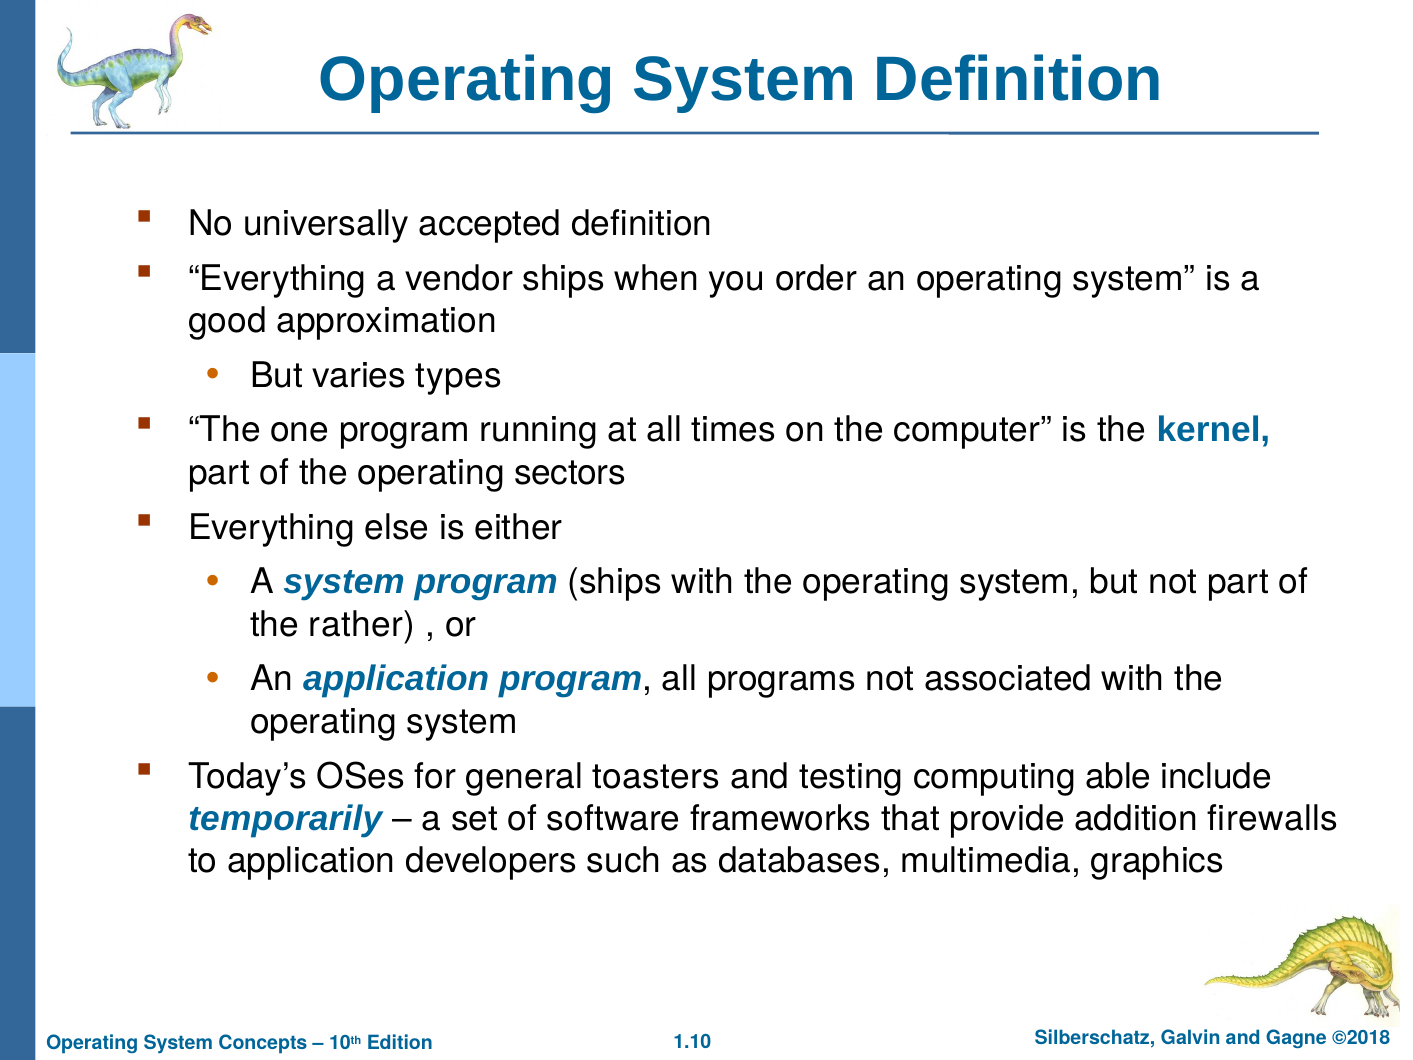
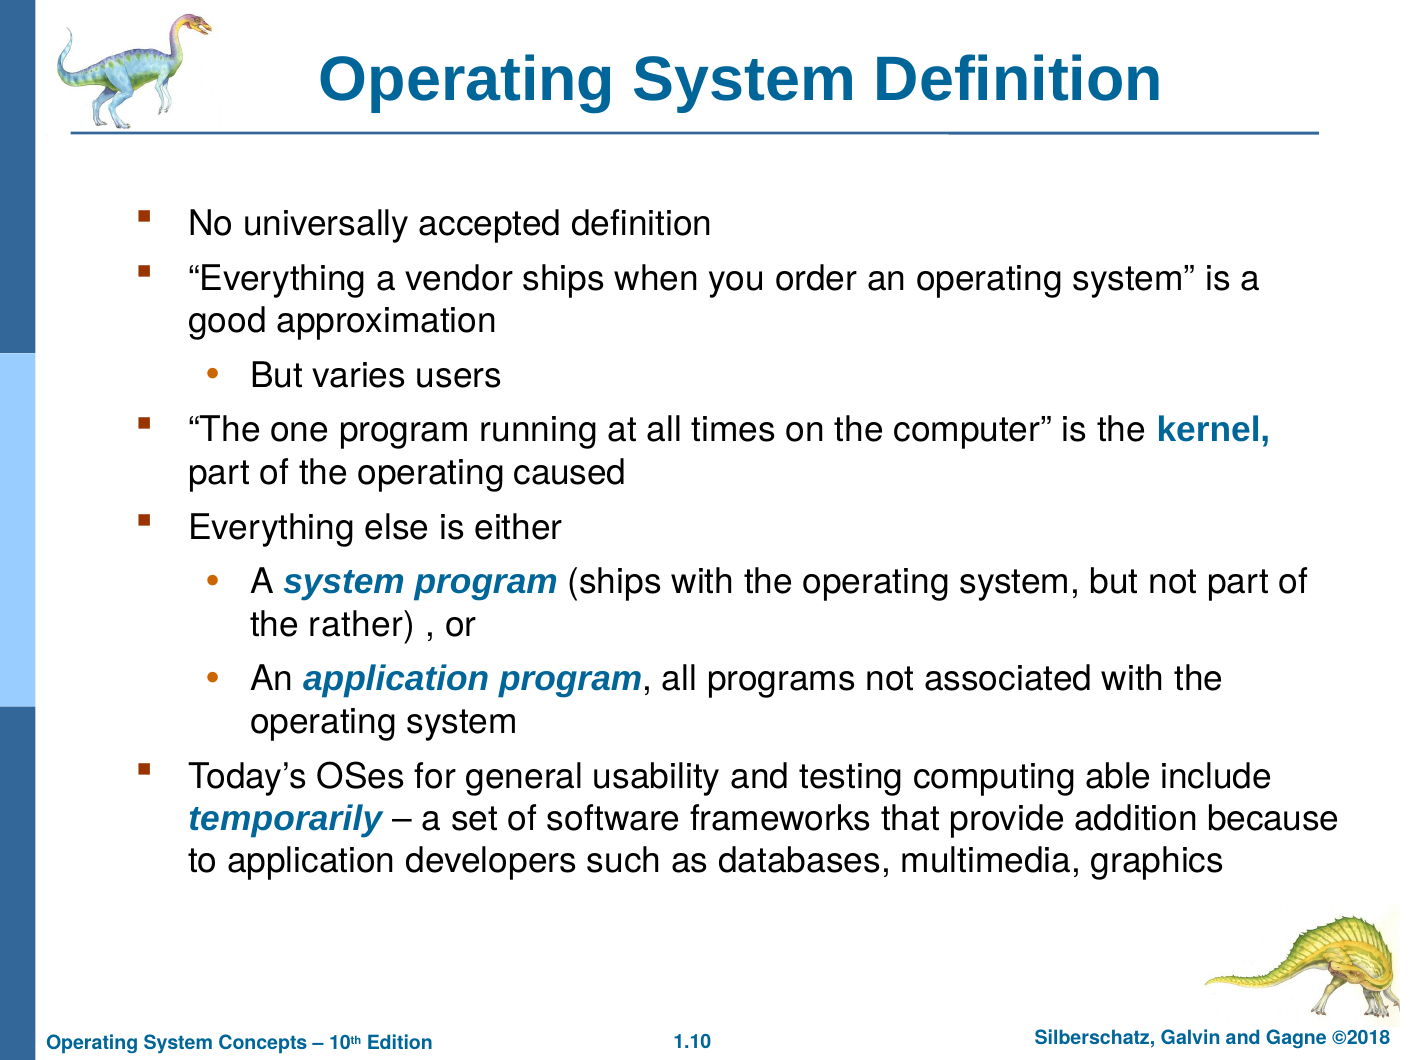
types: types -> users
sectors: sectors -> caused
toasters: toasters -> usability
firewalls: firewalls -> because
